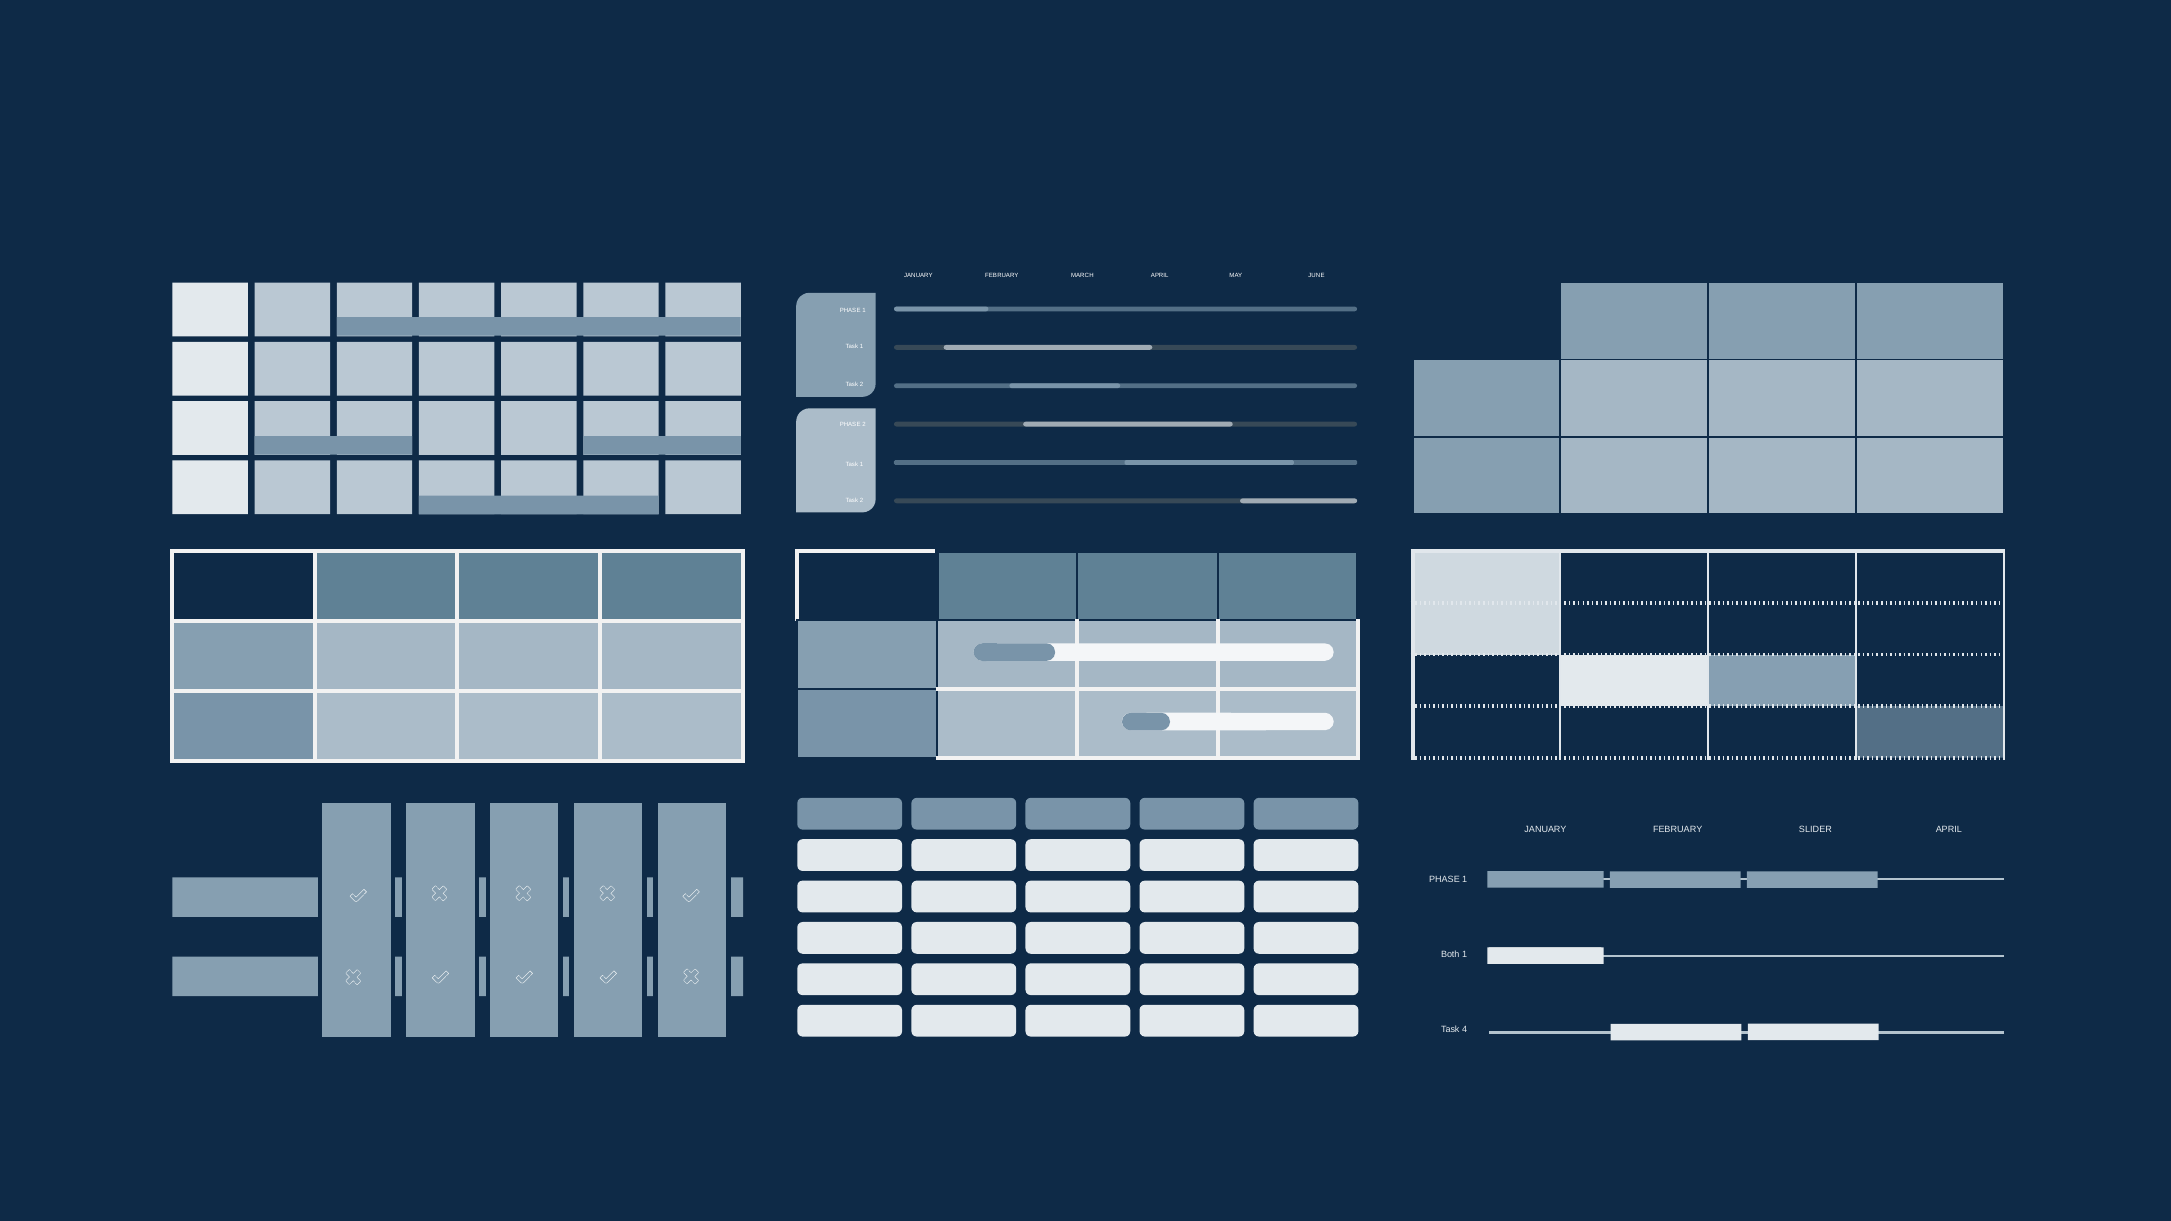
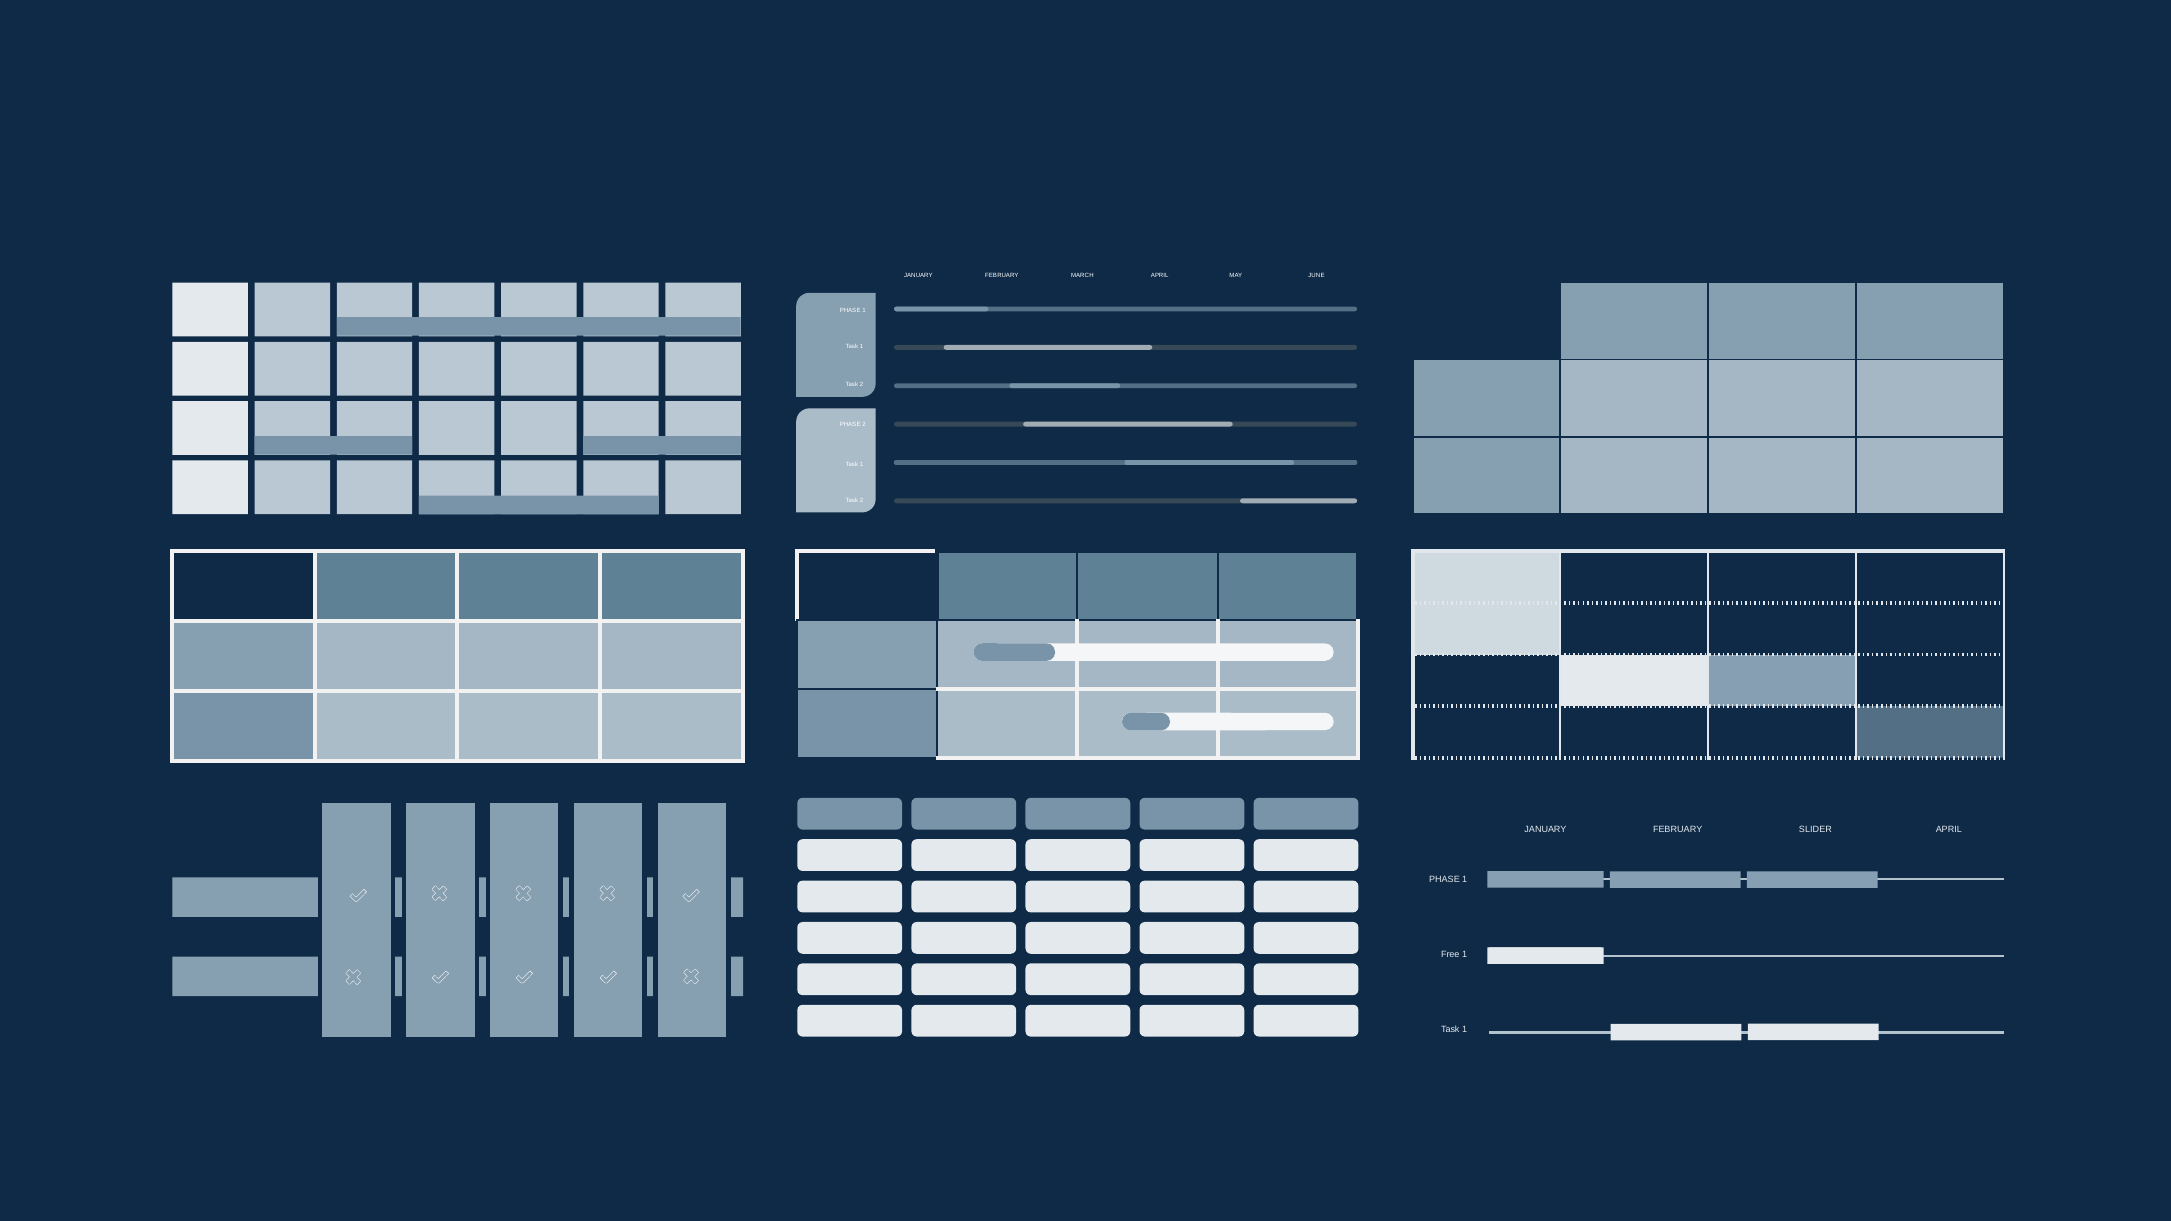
Both: Both -> Free
4 at (1465, 1030): 4 -> 1
